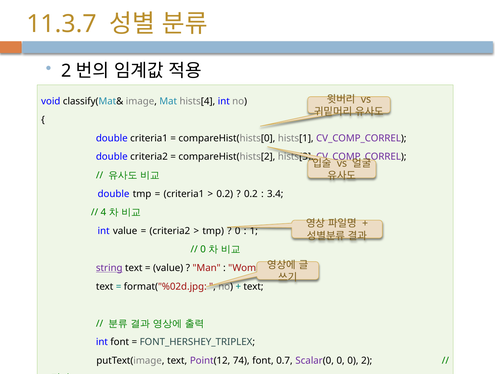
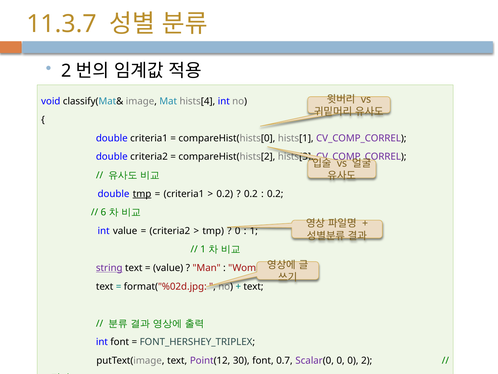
tmp at (142, 194) underline: none -> present
3.4 at (275, 194): 3.4 -> 0.2
4: 4 -> 6
0 at (203, 249): 0 -> 1
Point(12 74: 74 -> 30
